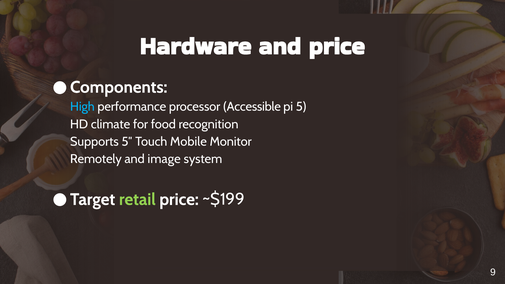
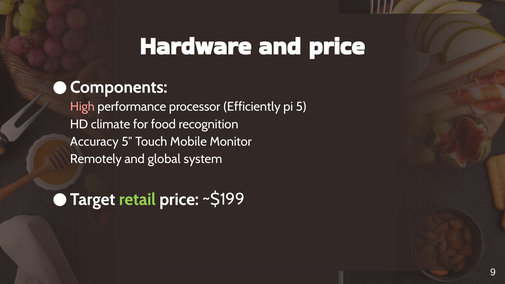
High colour: light blue -> pink
Accessible: Accessible -> Efficiently
Supports: Supports -> Accuracy
image: image -> global
